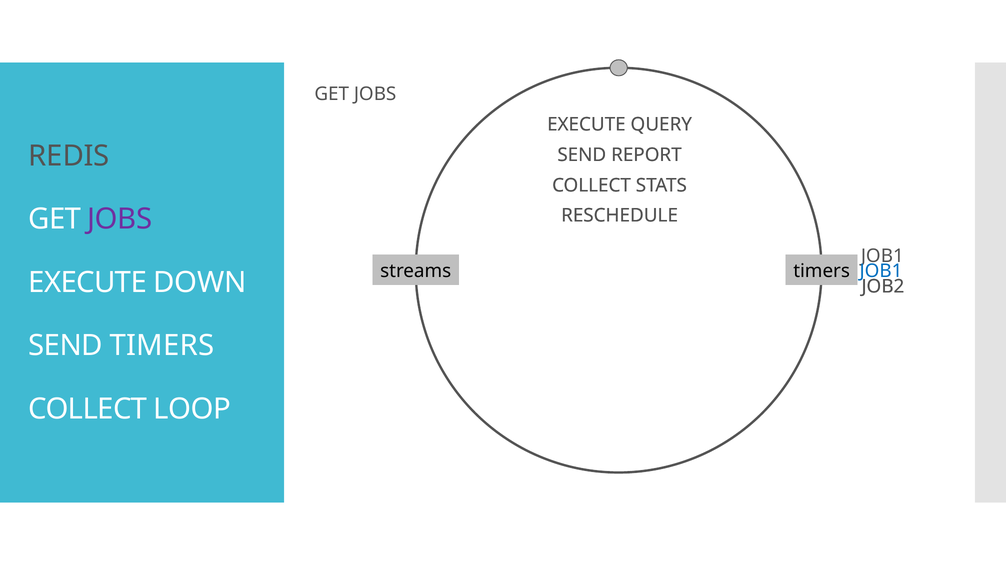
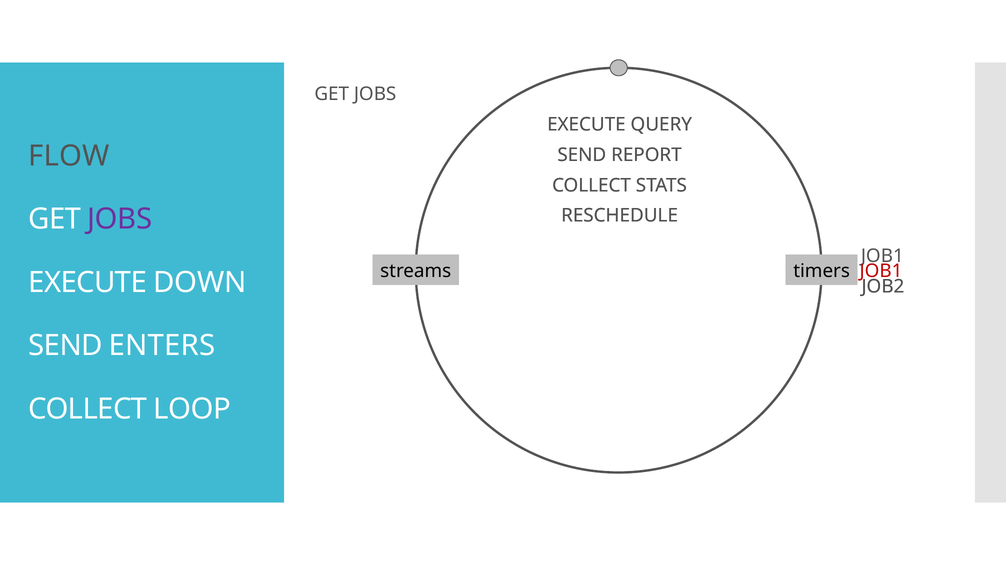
REDIS: REDIS -> FLOW
JOB1 at (881, 271) colour: blue -> red
SEND TIMERS: TIMERS -> ENTERS
